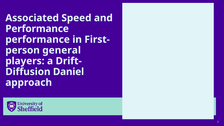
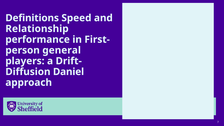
Associated: Associated -> Definitions
Performance at (37, 29): Performance -> Relationship
